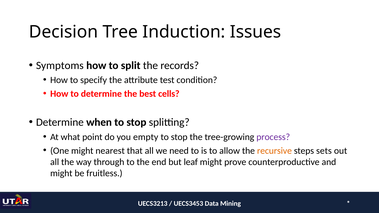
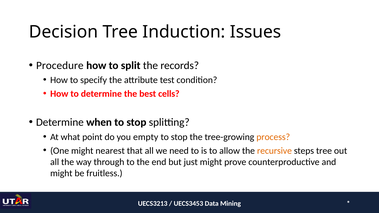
Symptoms: Symptoms -> Procedure
process colour: purple -> orange
steps sets: sets -> tree
leaf: leaf -> just
